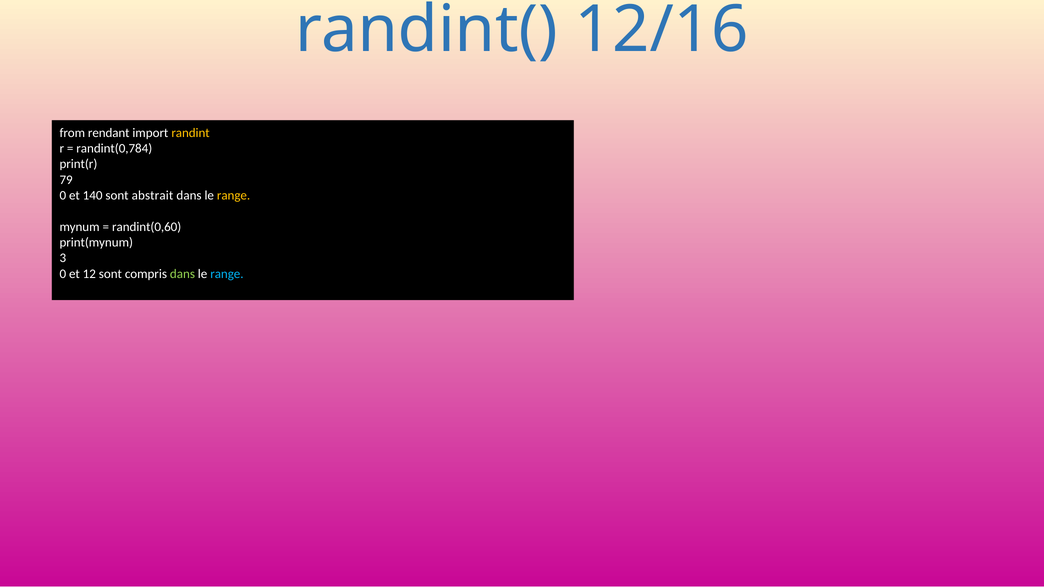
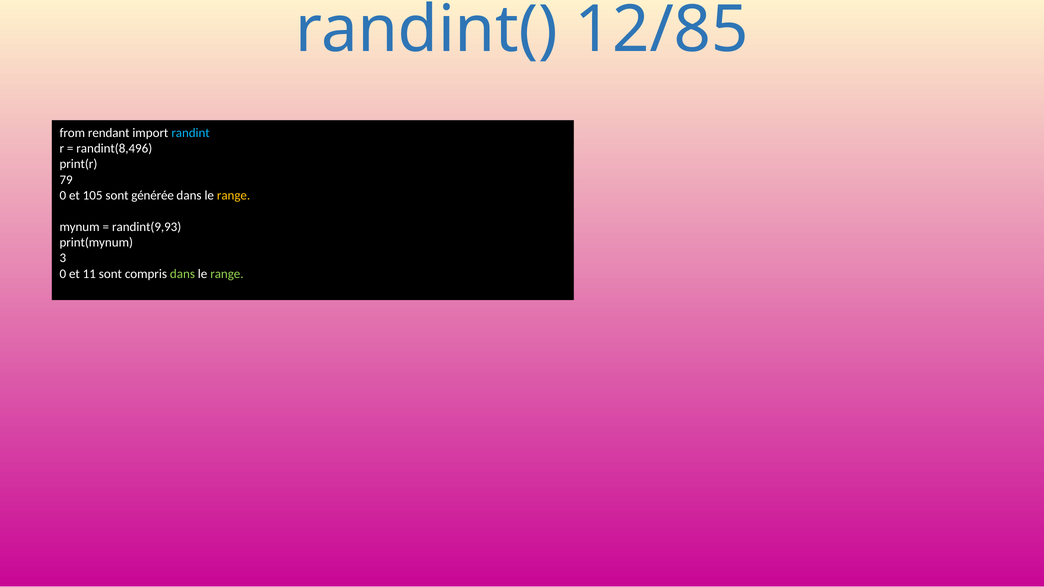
12/16: 12/16 -> 12/85
randint colour: yellow -> light blue
randint(0,784: randint(0,784 -> randint(8,496
140: 140 -> 105
abstrait: abstrait -> générée
randint(0,60: randint(0,60 -> randint(9,93
12: 12 -> 11
range at (227, 274) colour: light blue -> light green
